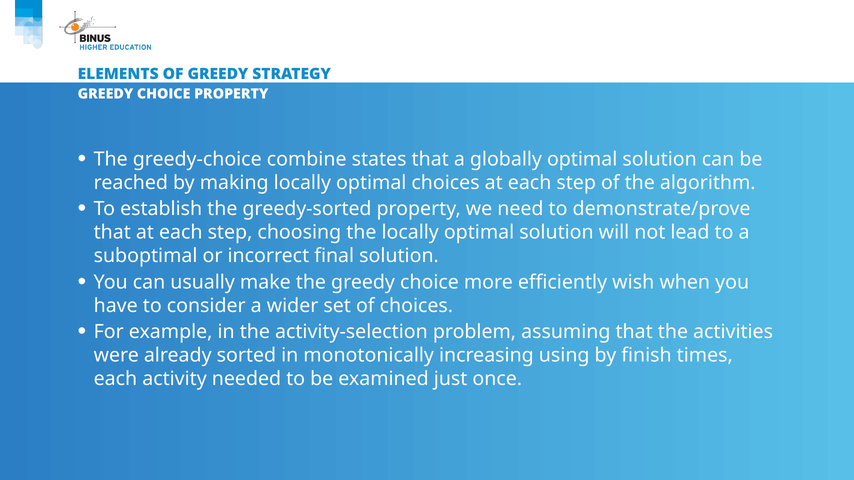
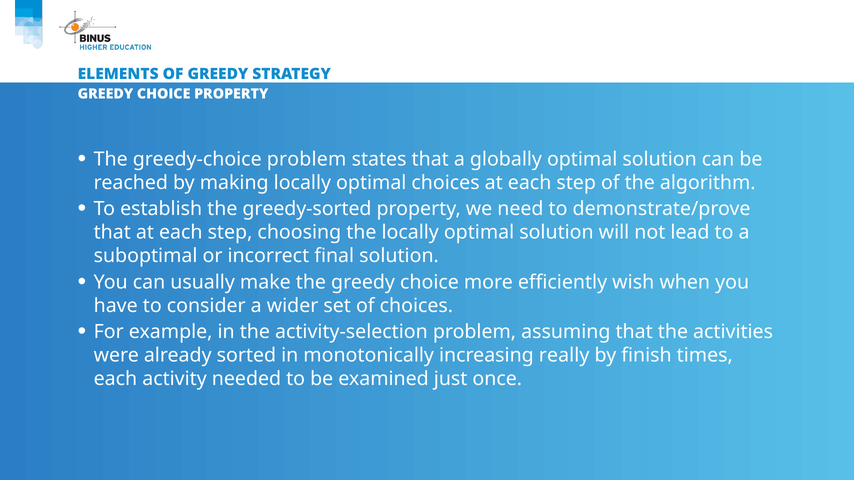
greedy-choice combine: combine -> problem
using: using -> really
